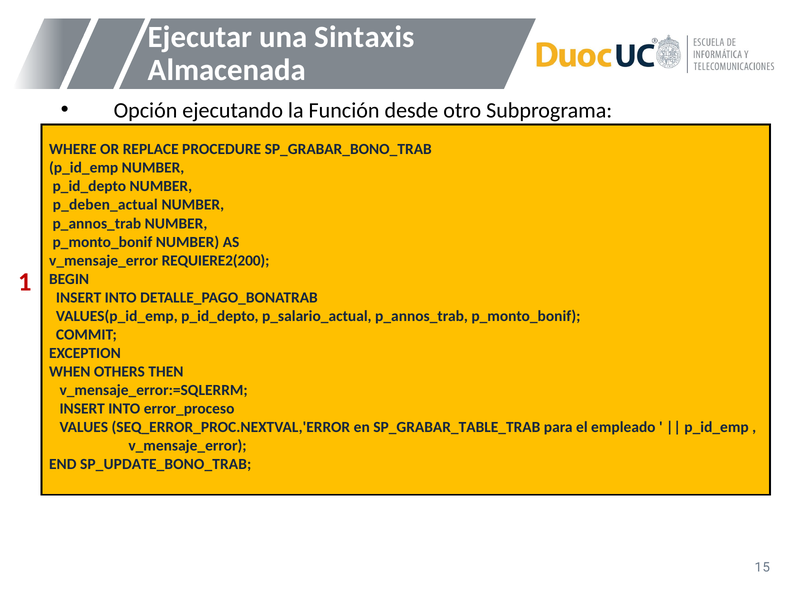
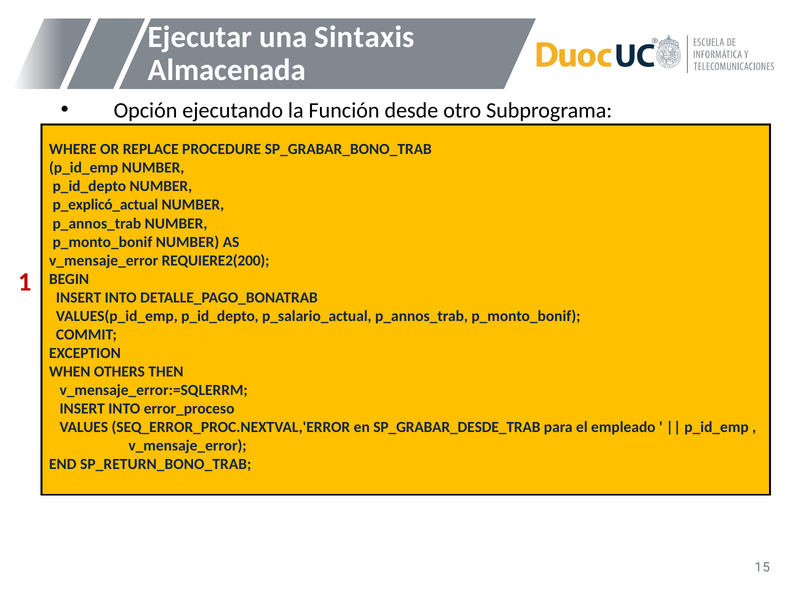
p_deben_actual: p_deben_actual -> p_explicó_actual
SP_GRABAR_TABLE_TRAB: SP_GRABAR_TABLE_TRAB -> SP_GRABAR_DESDE_TRAB
SP_UPDATE_BONO_TRAB: SP_UPDATE_BONO_TRAB -> SP_RETURN_BONO_TRAB
